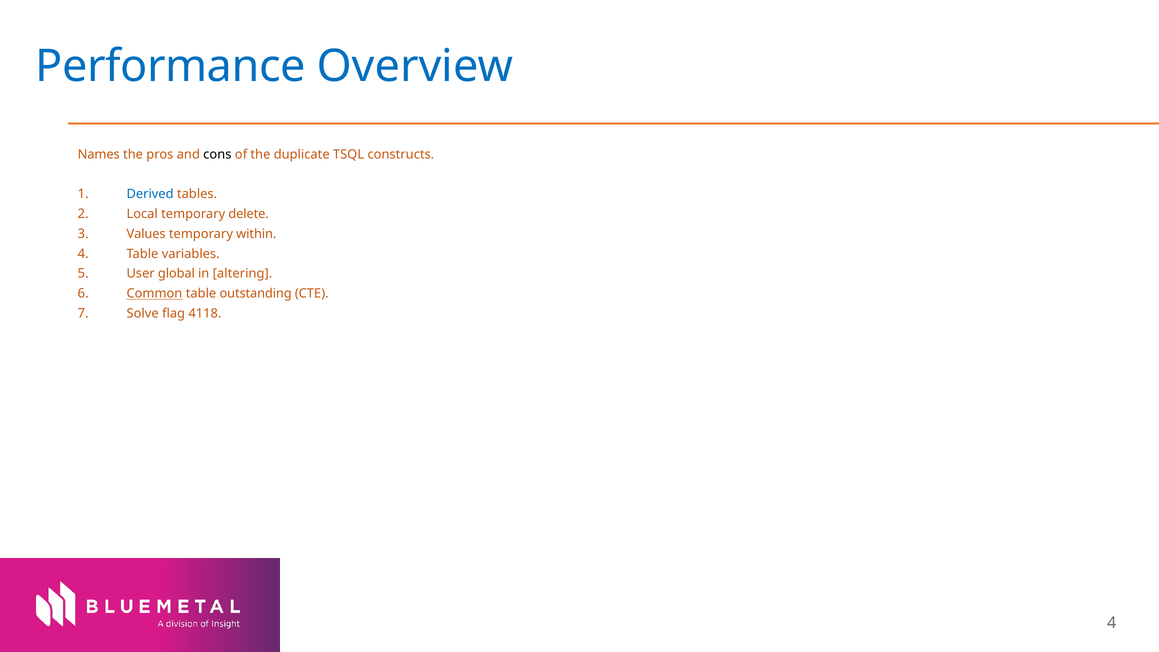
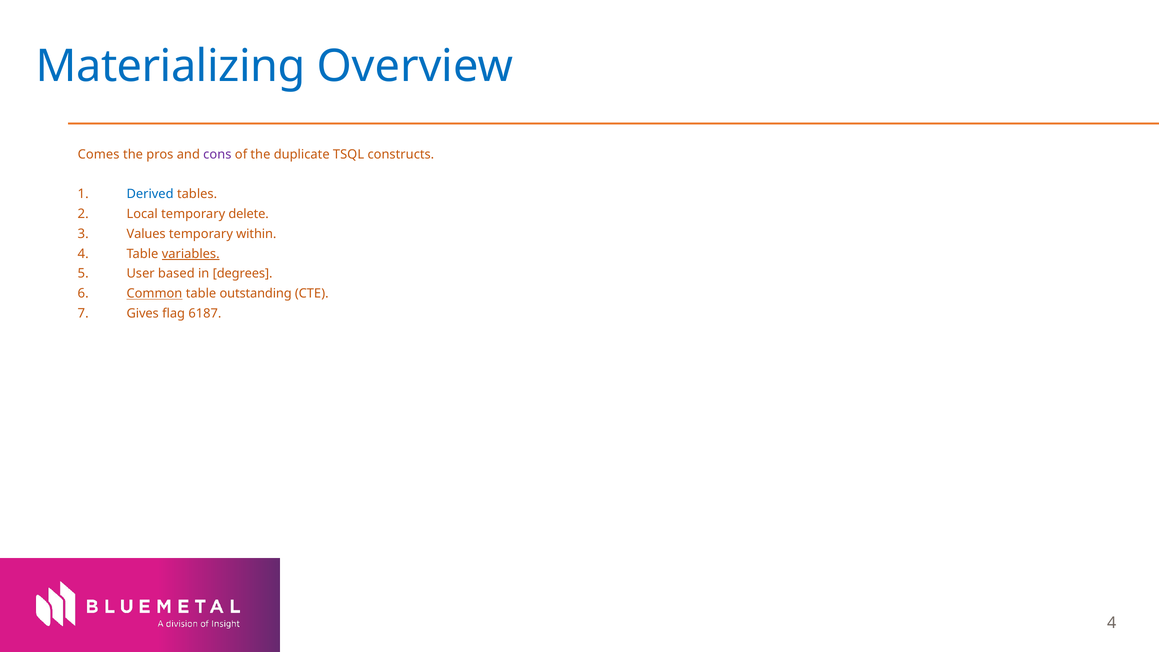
Performance: Performance -> Materializing
Names: Names -> Comes
cons colour: black -> purple
variables underline: none -> present
global: global -> based
altering: altering -> degrees
Solve: Solve -> Gives
4118: 4118 -> 6187
